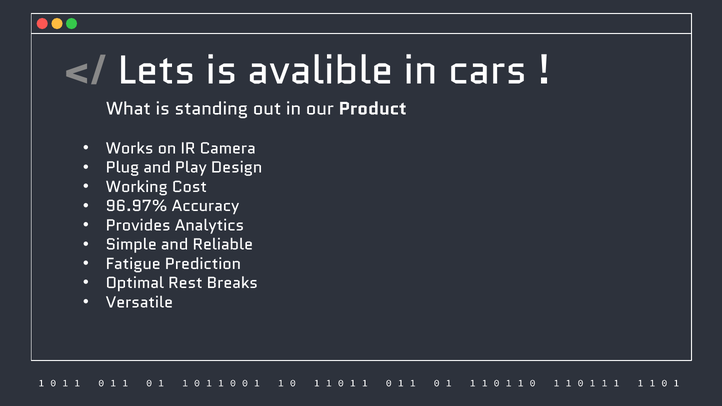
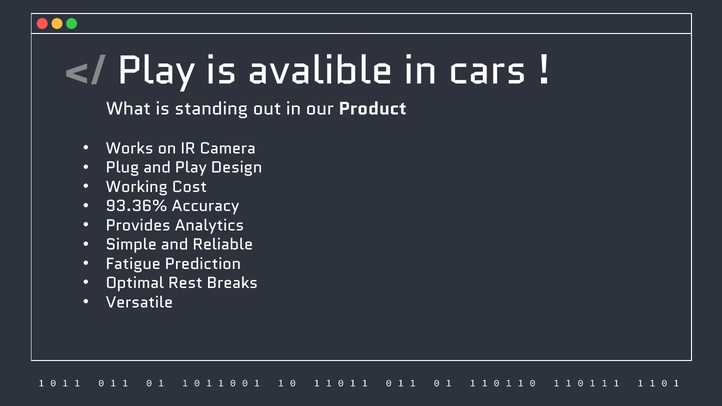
Lets at (157, 70): Lets -> Play
96.97%: 96.97% -> 93.36%
